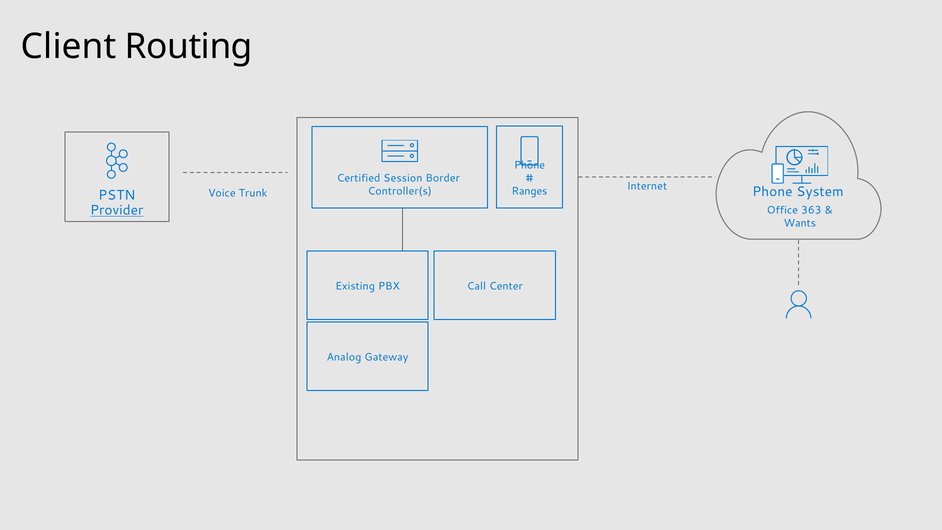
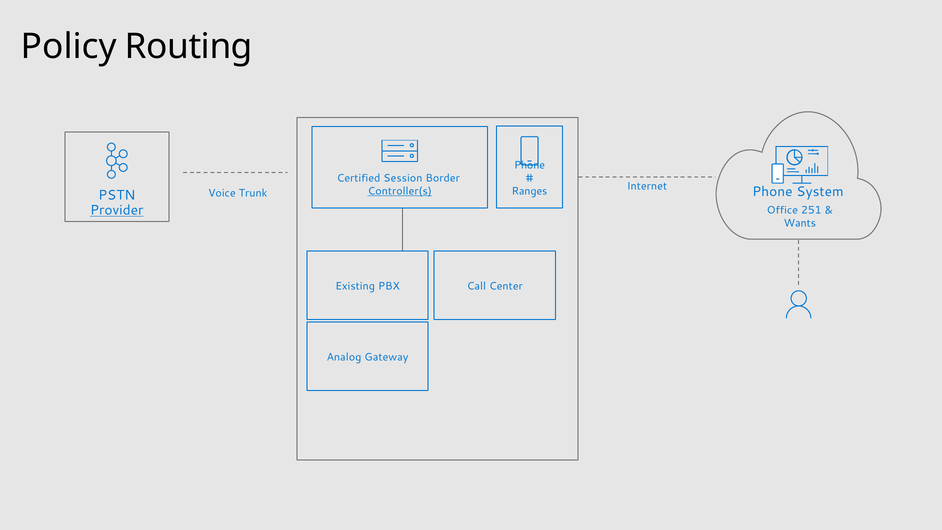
Client: Client -> Policy
Controller(s underline: none -> present
363: 363 -> 251
